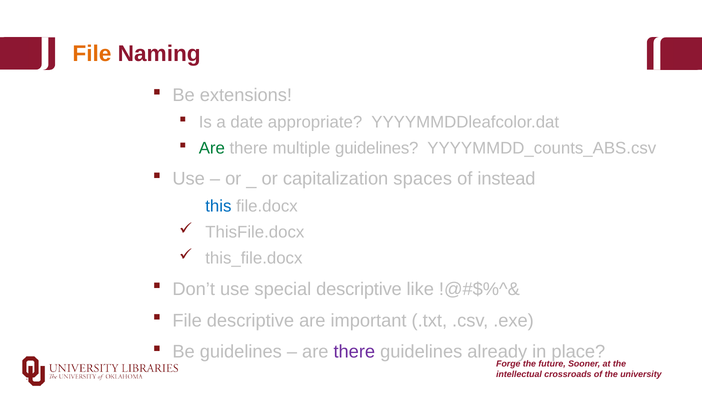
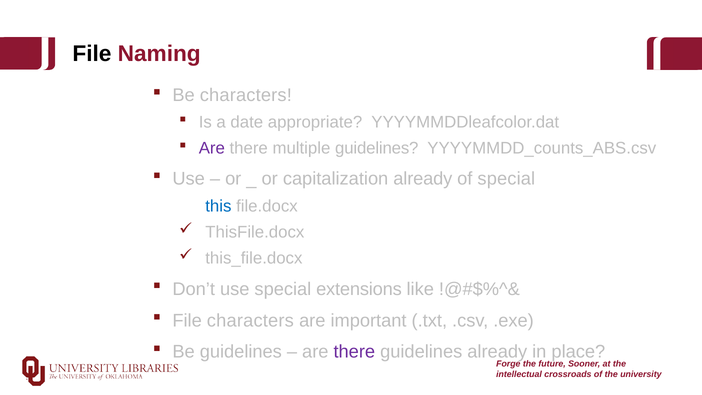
File at (92, 54) colour: orange -> black
Be extensions: extensions -> characters
Are at (212, 148) colour: green -> purple
capitalization spaces: spaces -> already
of instead: instead -> special
special descriptive: descriptive -> extensions
File descriptive: descriptive -> characters
